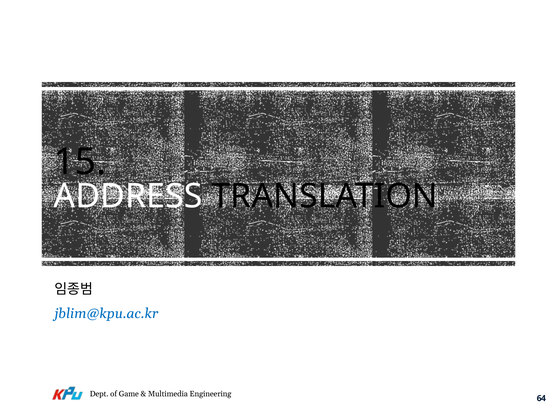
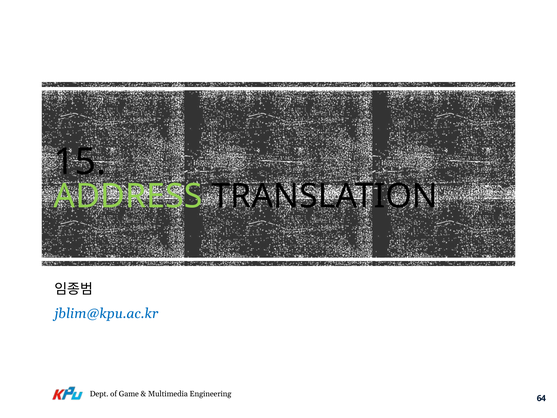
ADDRESS colour: white -> light green
